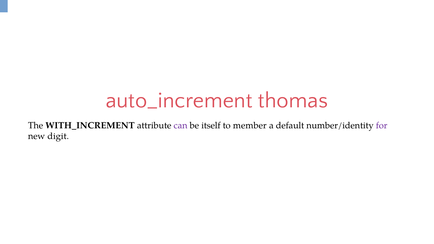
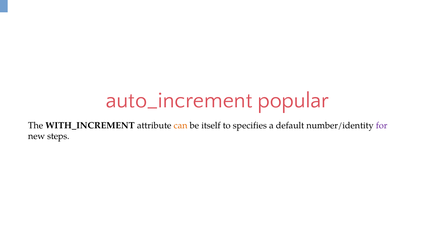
thomas: thomas -> popular
can colour: purple -> orange
member: member -> specifies
digit: digit -> steps
